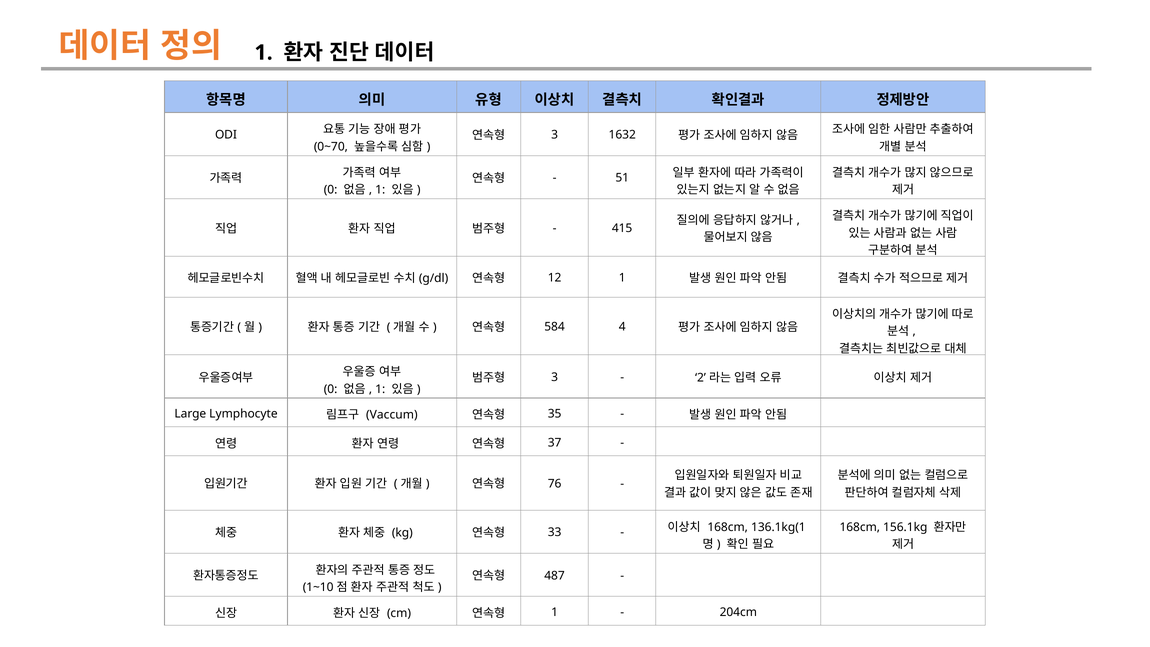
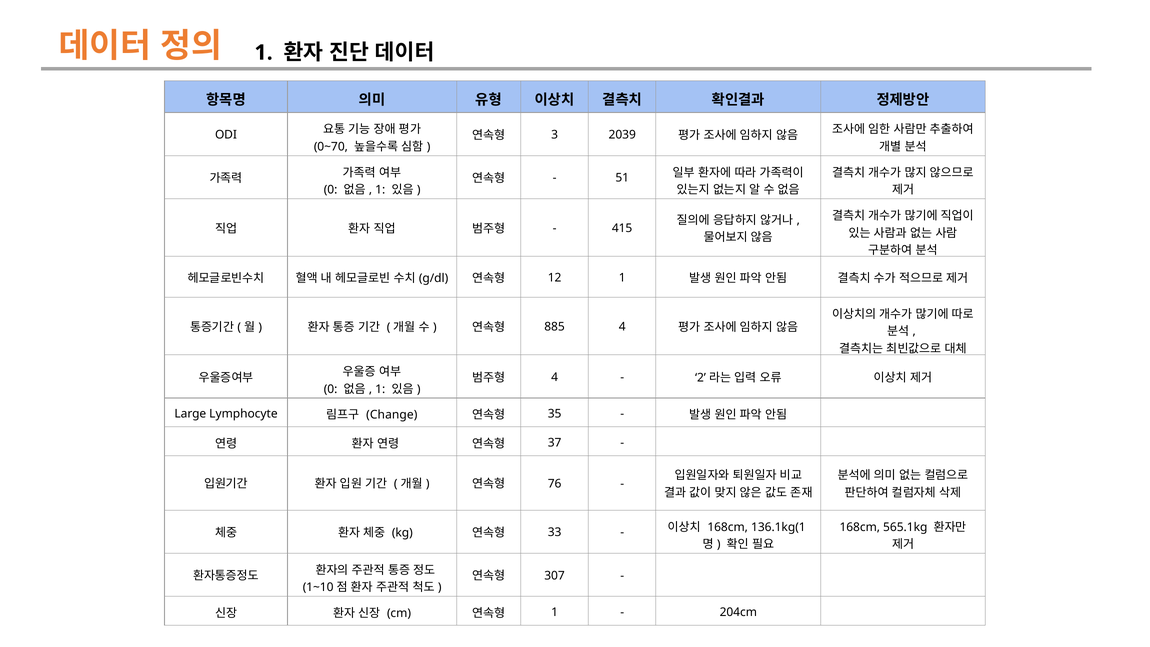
1632: 1632 -> 2039
584: 584 -> 885
3 at (555, 377): 3 -> 4
Vaccum: Vaccum -> Change
156.1kg: 156.1kg -> 565.1kg
487: 487 -> 307
